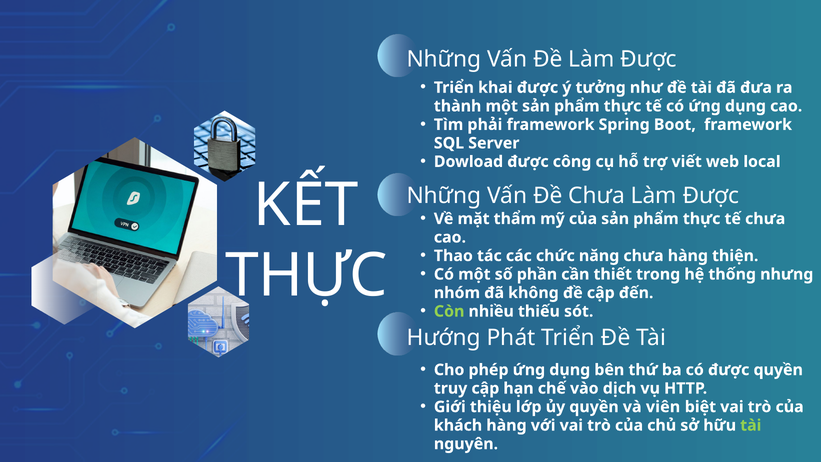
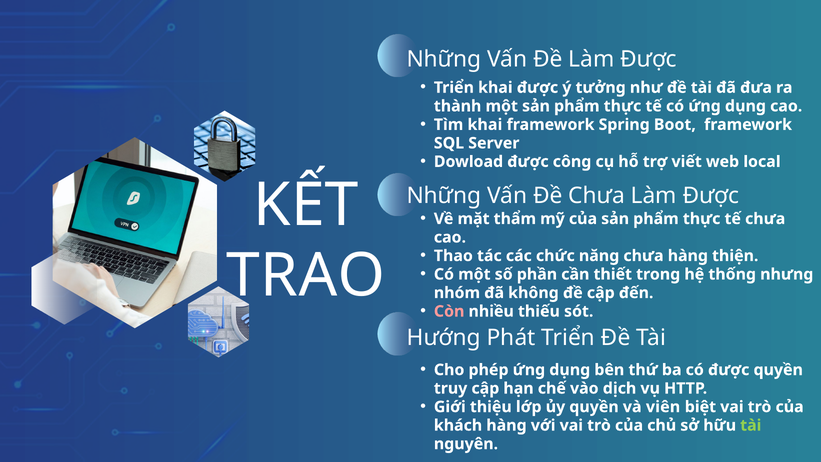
Tìm phải: phải -> khai
THỰC at (306, 276): THỰC -> TRAO
Còn colour: light green -> pink
